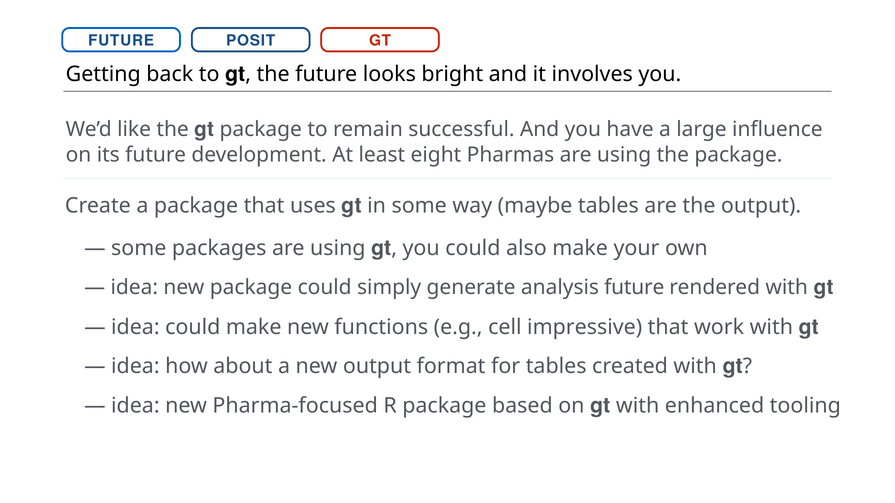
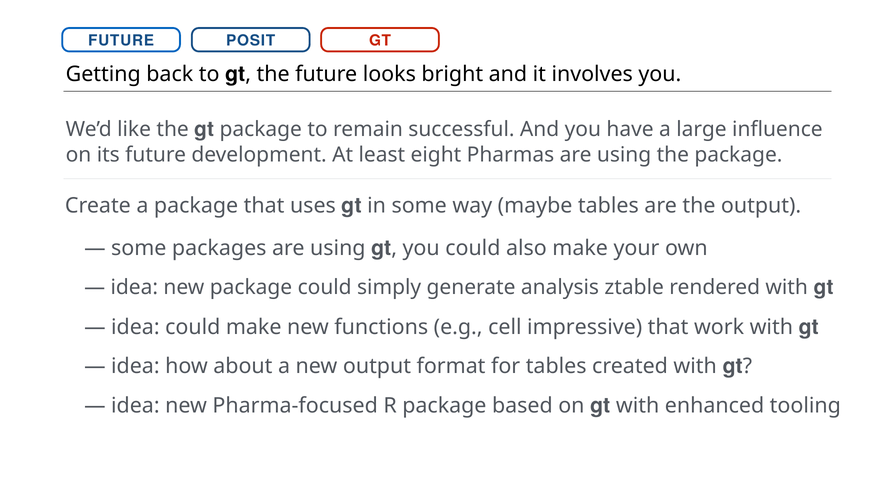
analysis future: future -> ztable
